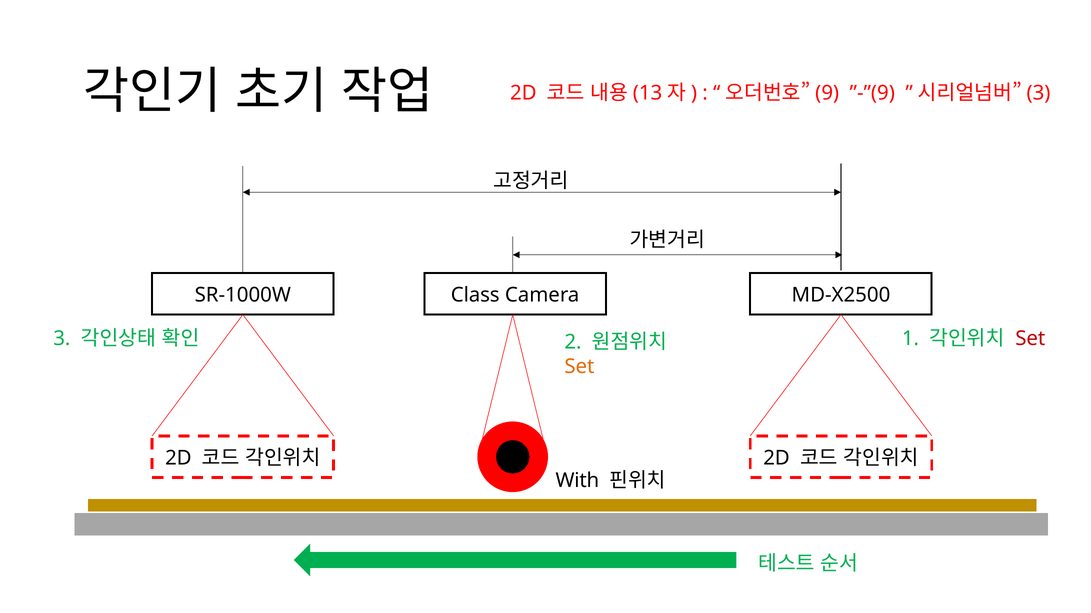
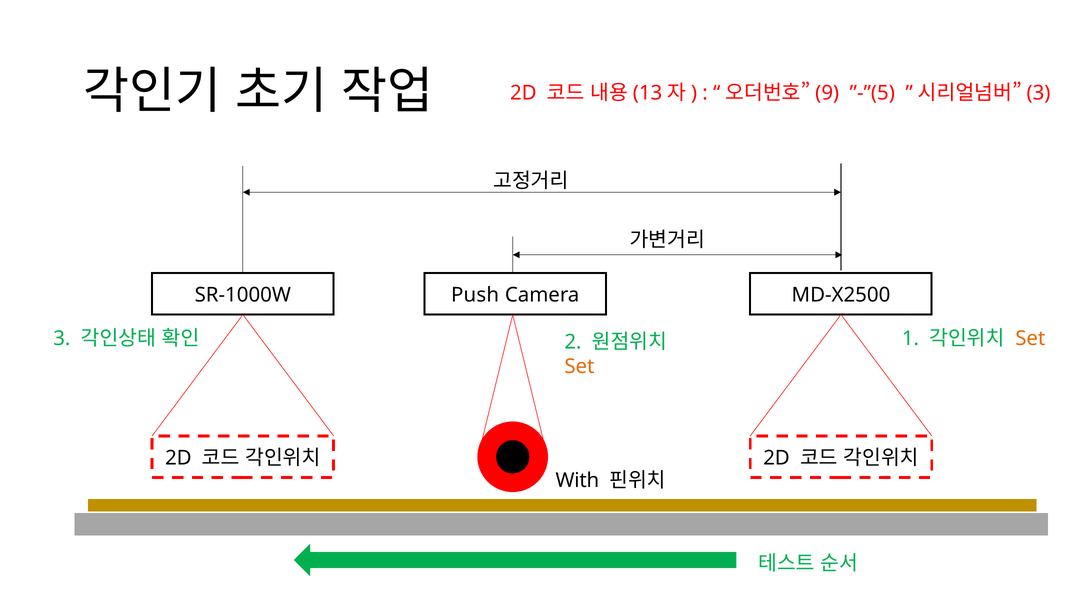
”-”(9: ”-”(9 -> ”-”(5
Class: Class -> Push
Set at (1030, 339) colour: red -> orange
